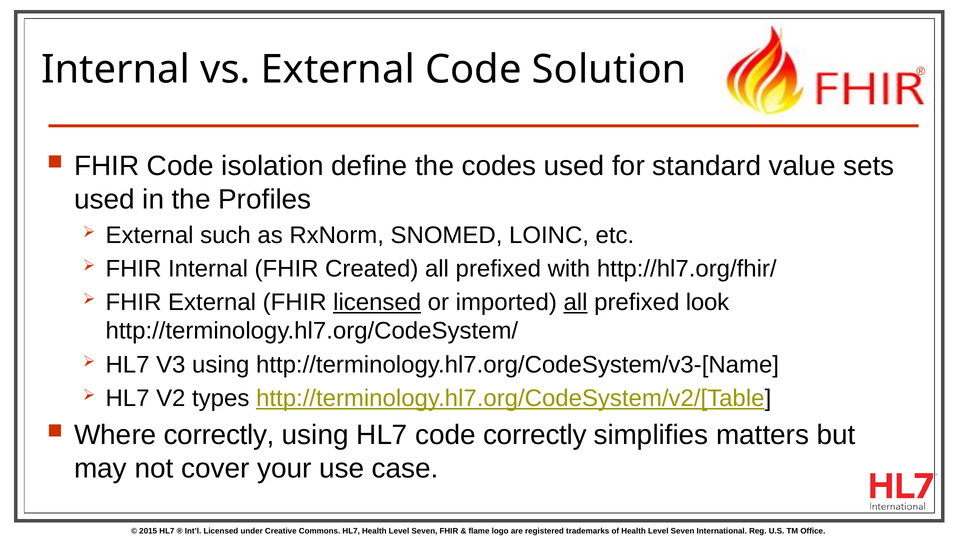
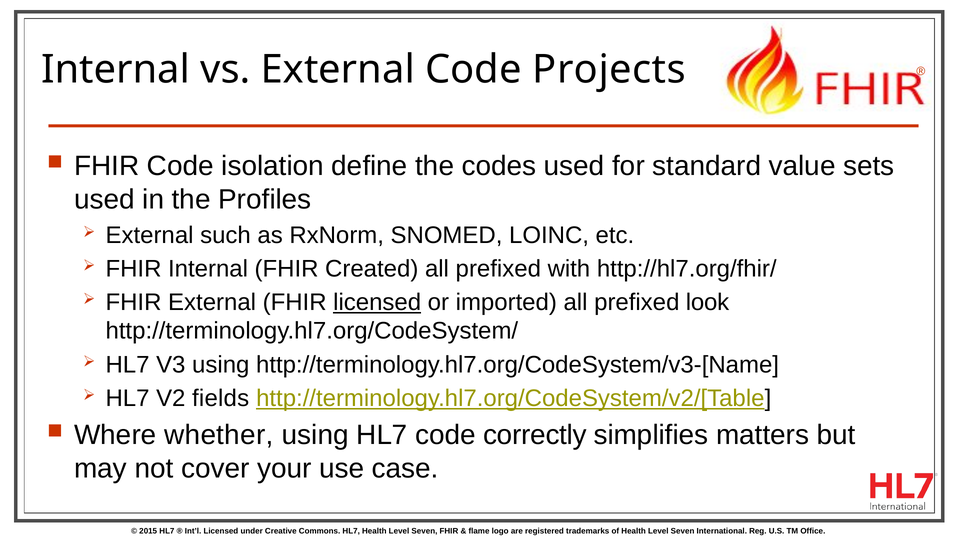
Solution: Solution -> Projects
all at (576, 303) underline: present -> none
types: types -> fields
Where correctly: correctly -> whether
